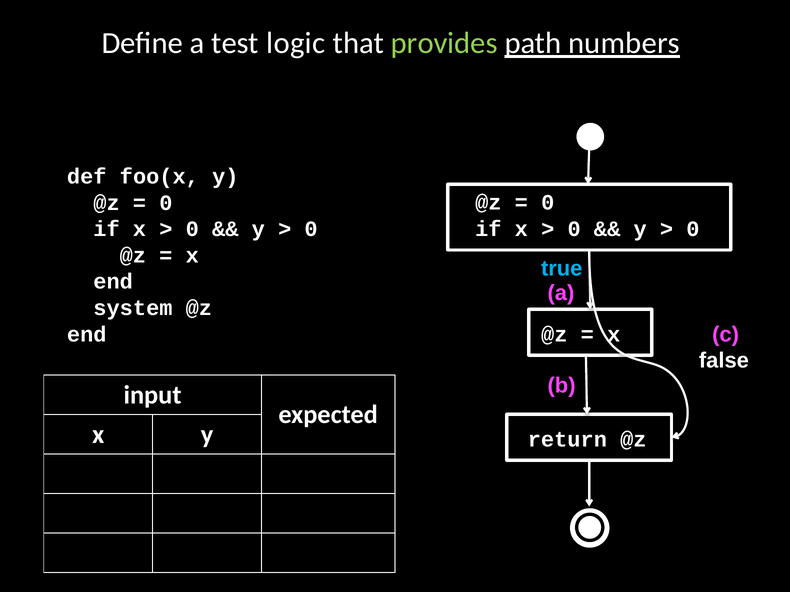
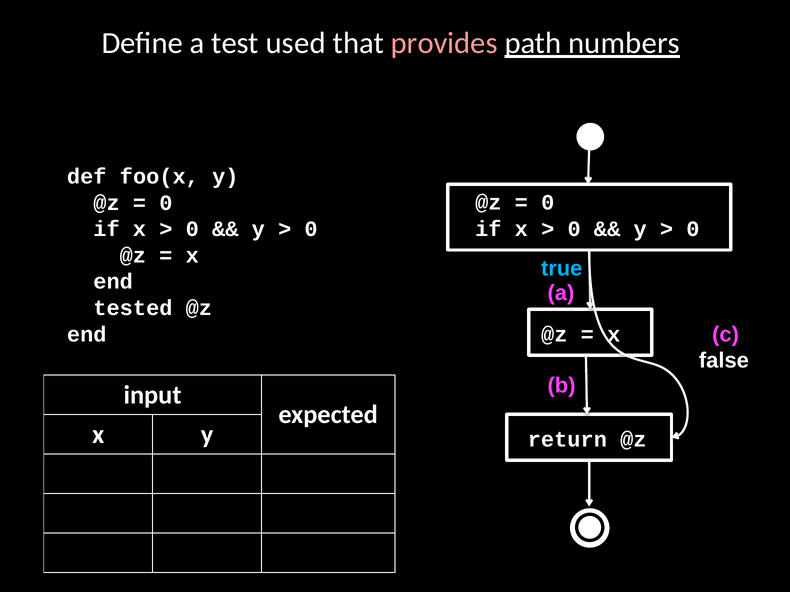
logic: logic -> used
provides colour: light green -> pink
system: system -> tested
